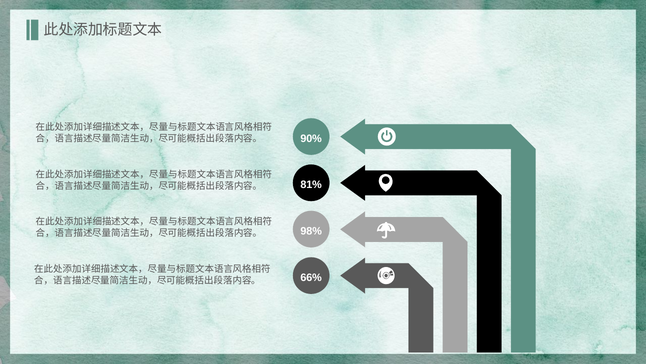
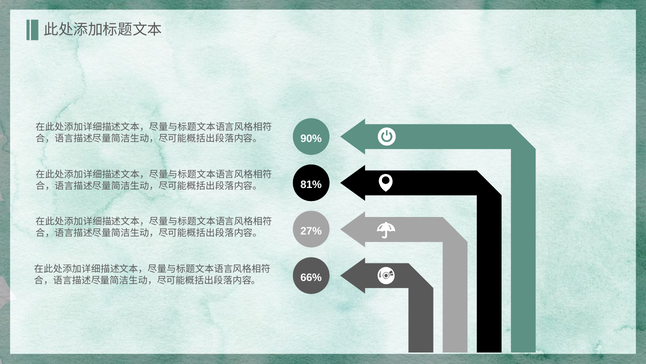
98%: 98% -> 27%
